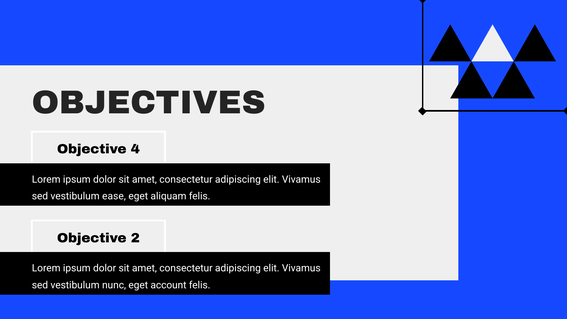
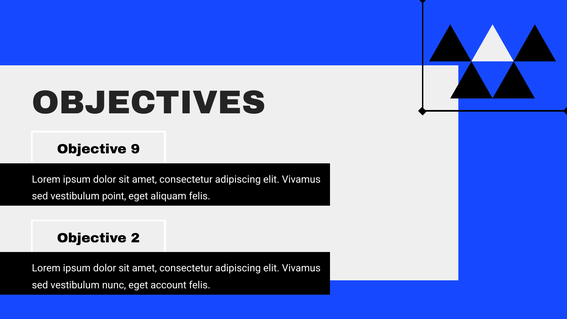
4: 4 -> 9
ease: ease -> point
